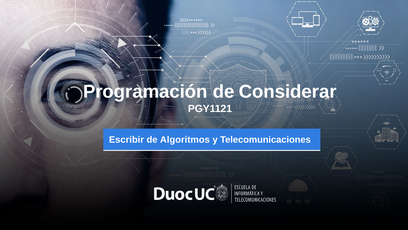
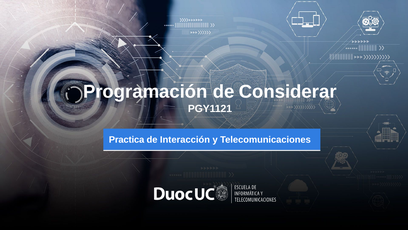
Escribir: Escribir -> Practica
Algoritmos: Algoritmos -> Interacción
